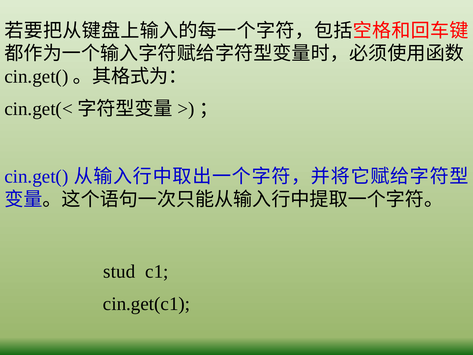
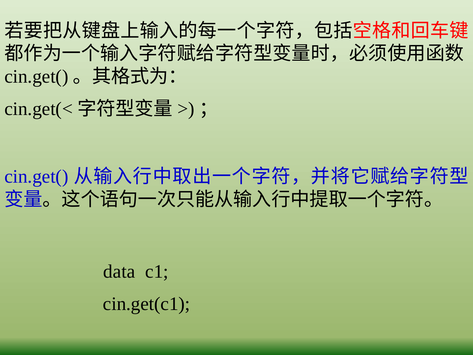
stud: stud -> data
